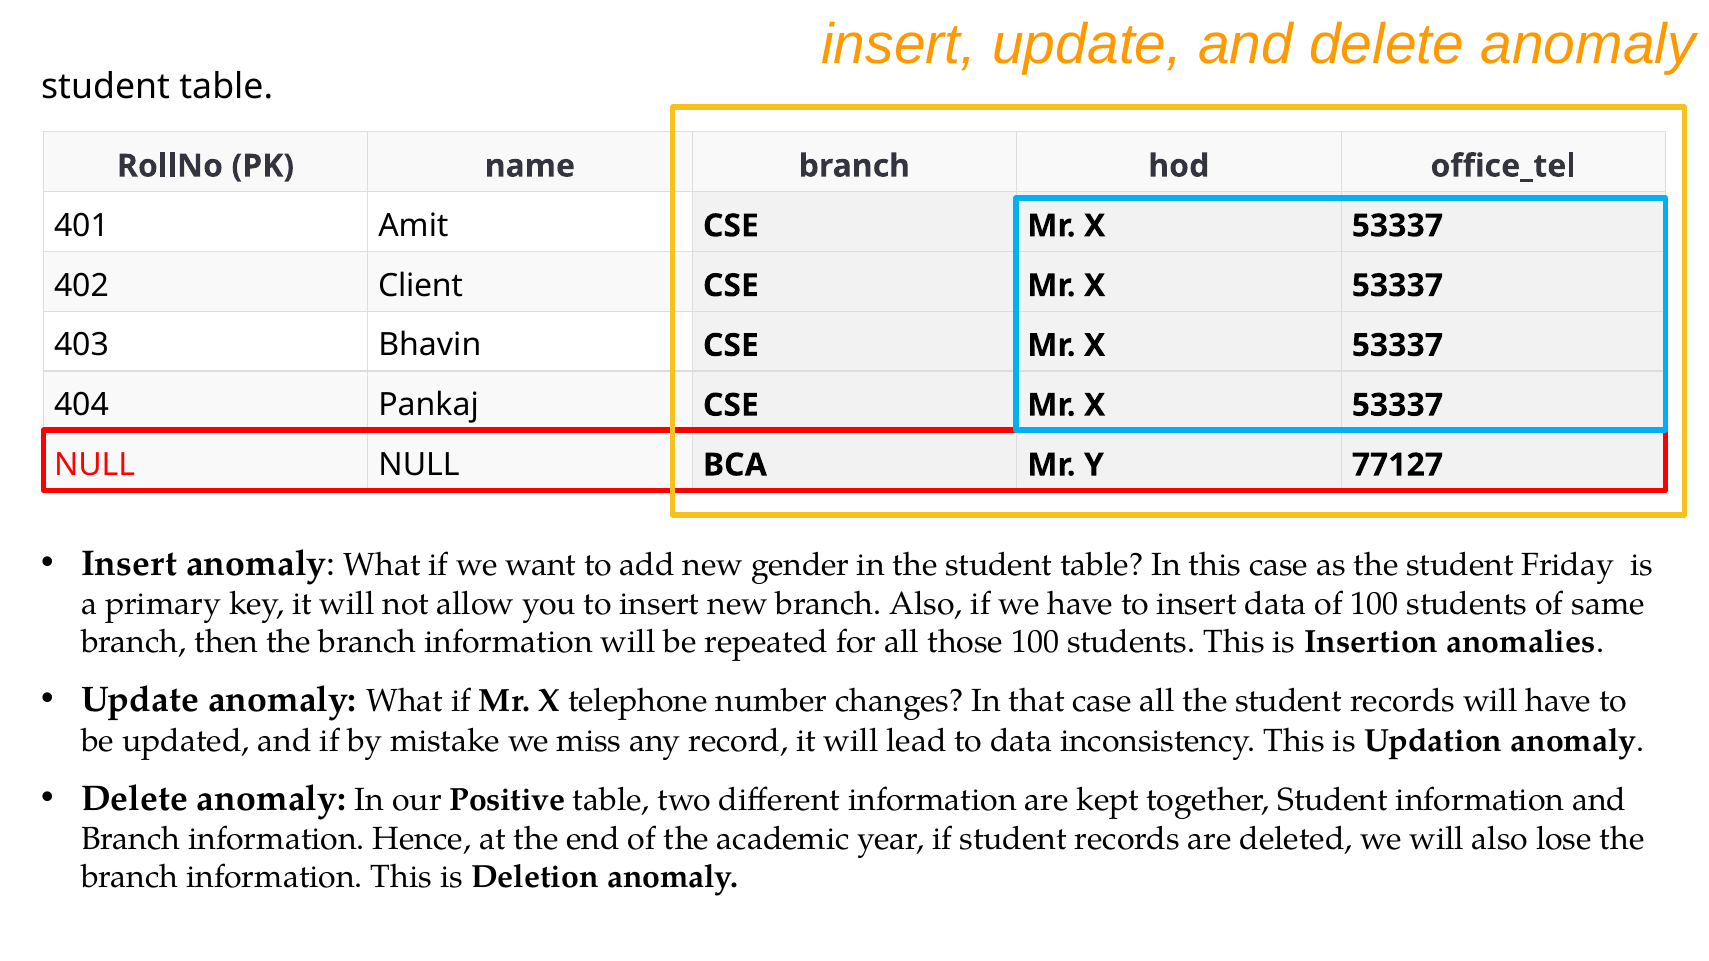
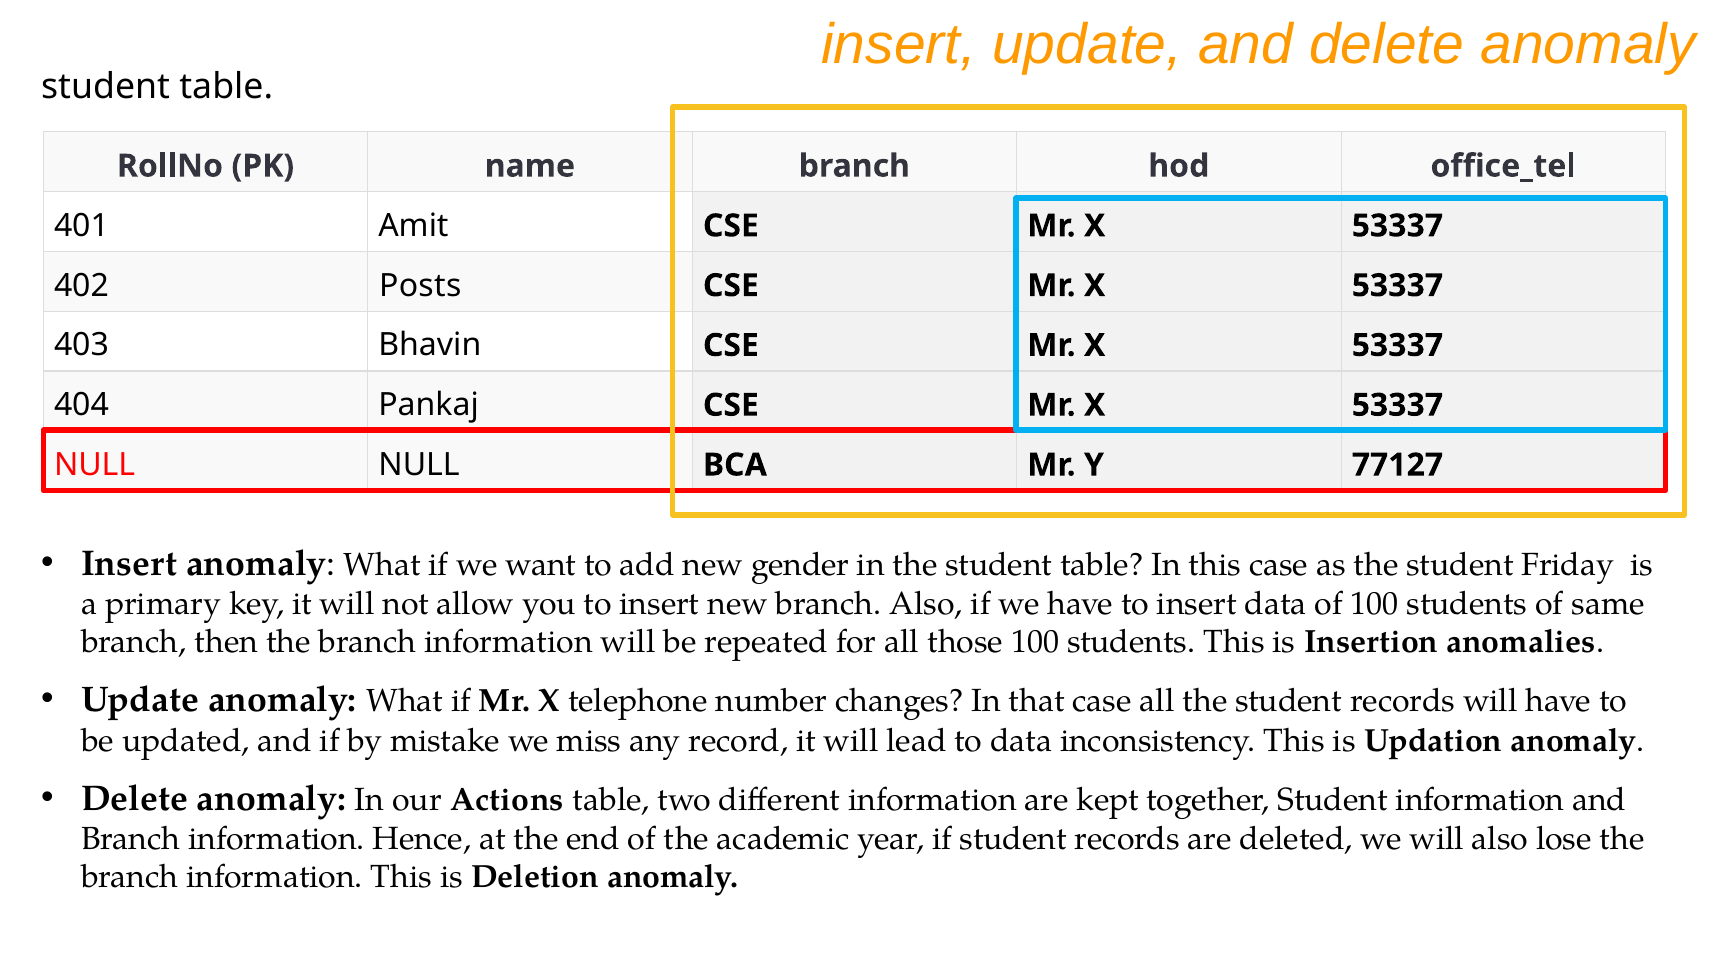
Client: Client -> Posts
Positive: Positive -> Actions
